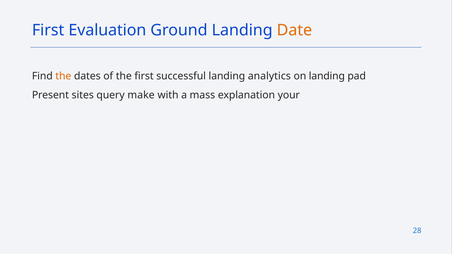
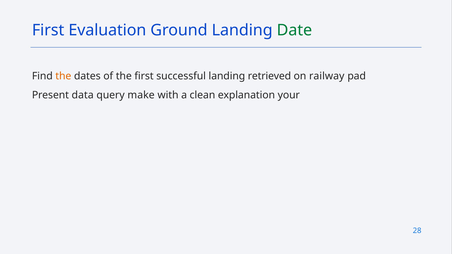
Date colour: orange -> green
analytics: analytics -> retrieved
on landing: landing -> railway
sites: sites -> data
mass: mass -> clean
